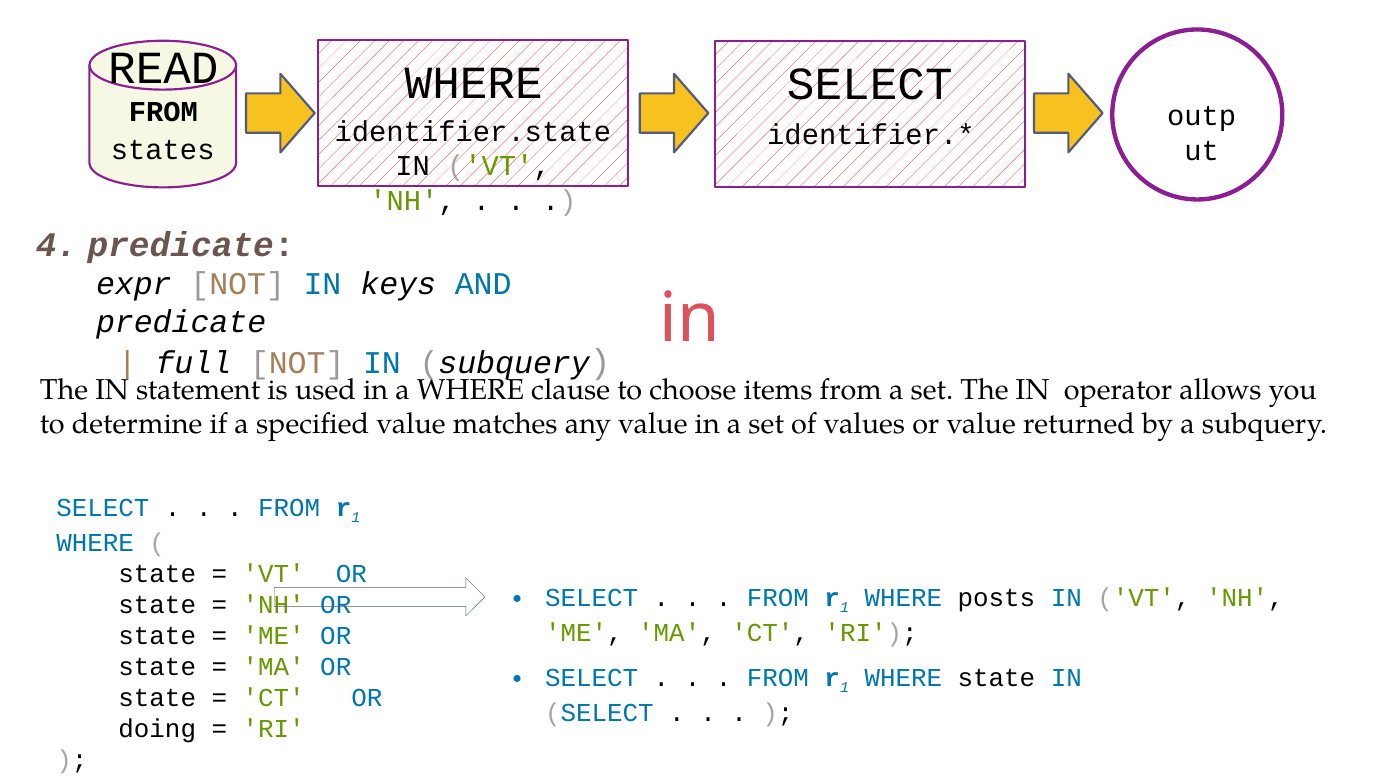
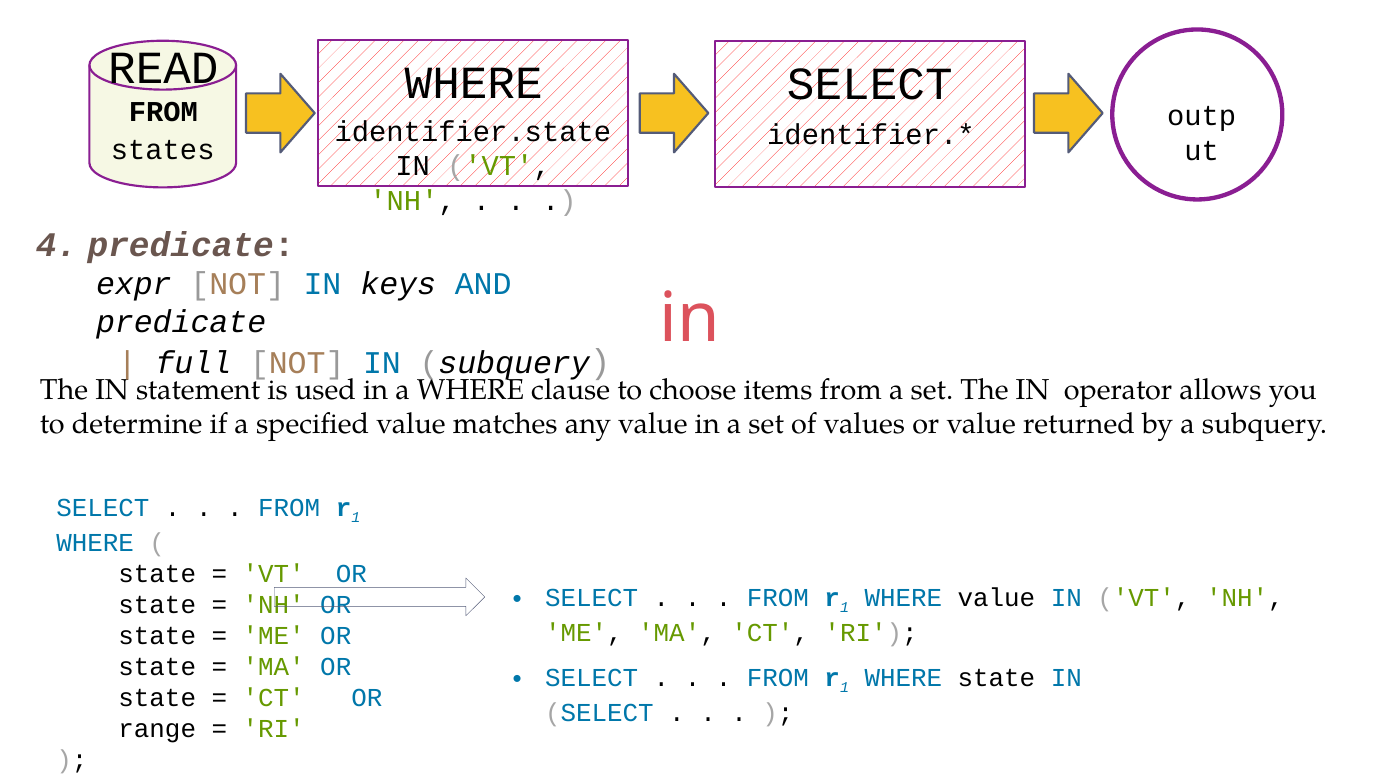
WHERE posts: posts -> value
doing: doing -> range
